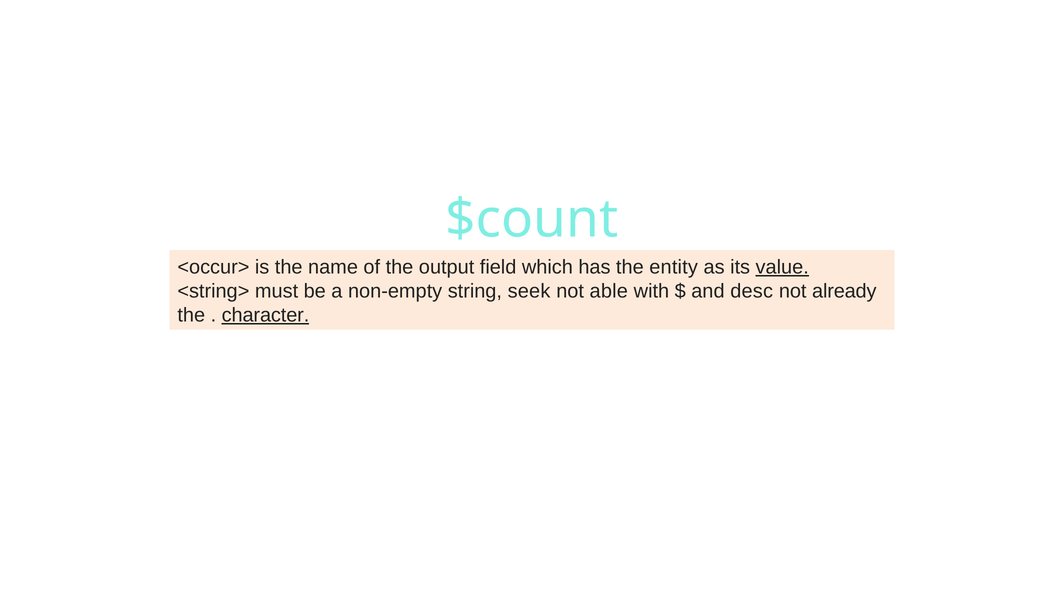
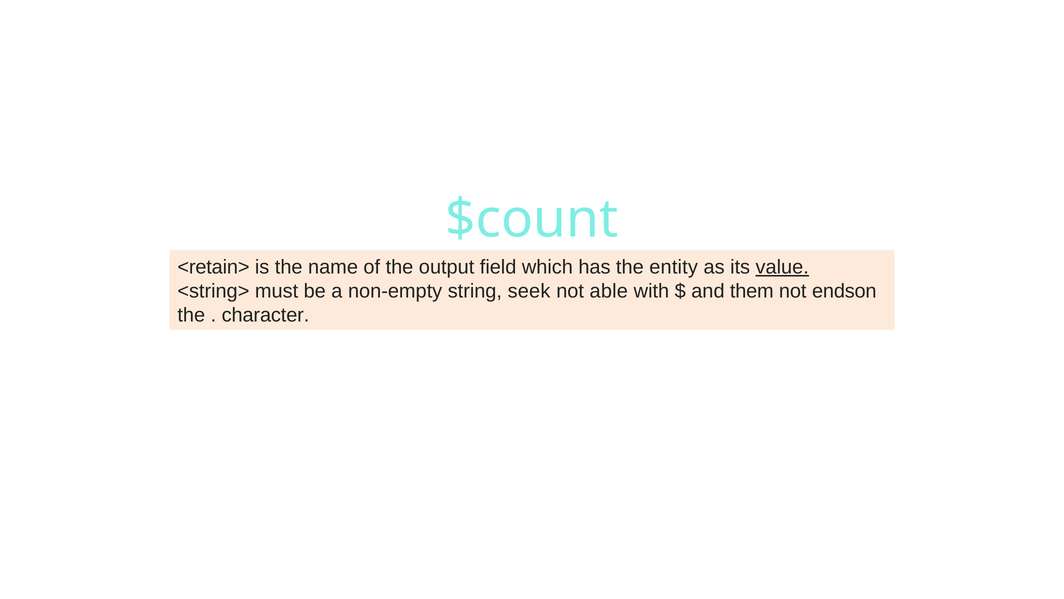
<occur>: <occur> -> <retain>
desc: desc -> them
already: already -> endson
character underline: present -> none
